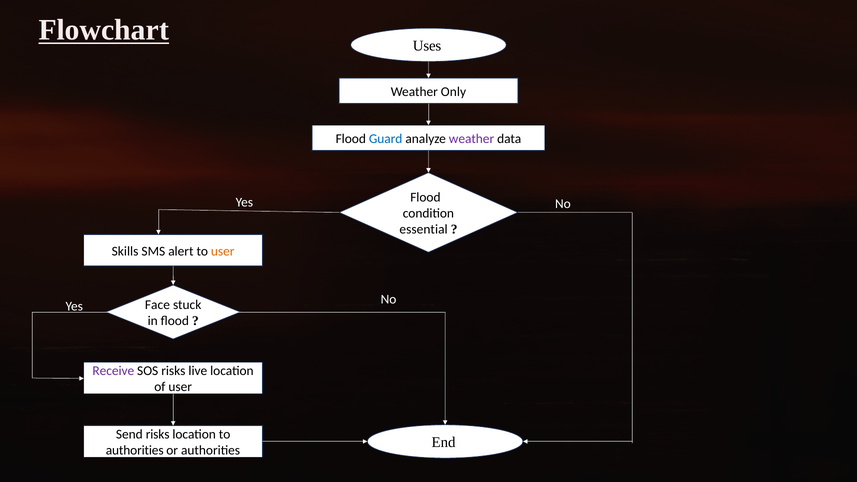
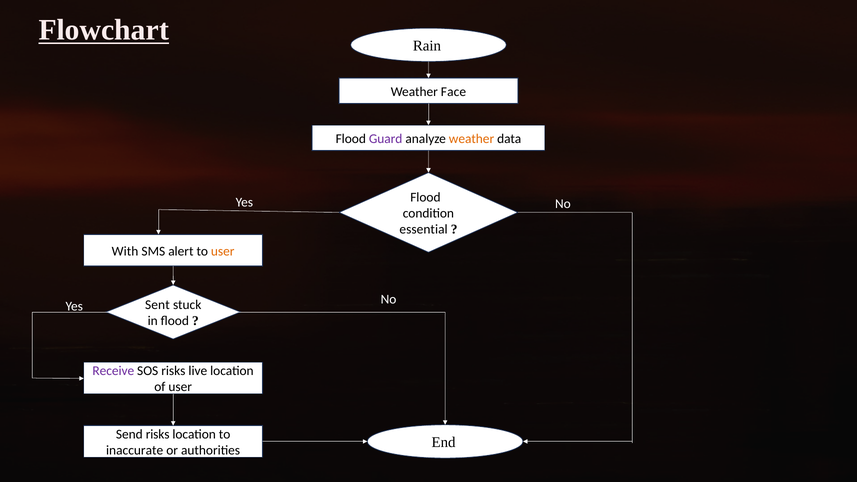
Uses: Uses -> Rain
Only: Only -> Face
Guard colour: blue -> purple
weather at (472, 139) colour: purple -> orange
Skills: Skills -> With
Face: Face -> Sent
authorities at (135, 450): authorities -> inaccurate
